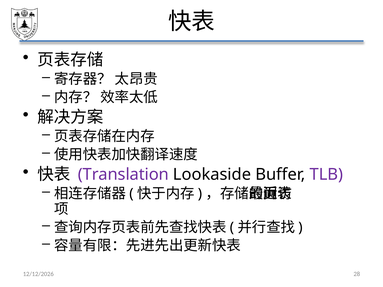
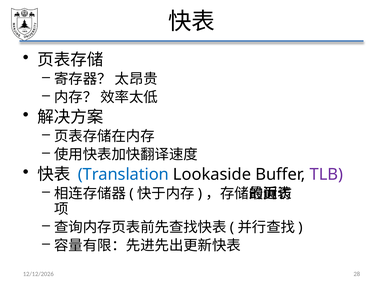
Translation colour: purple -> blue
